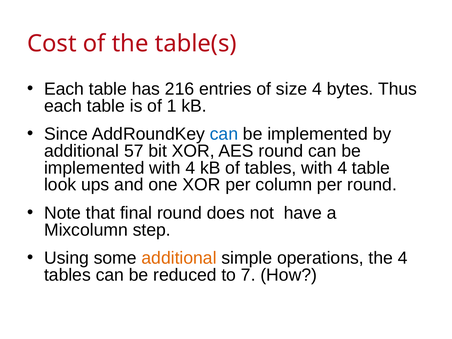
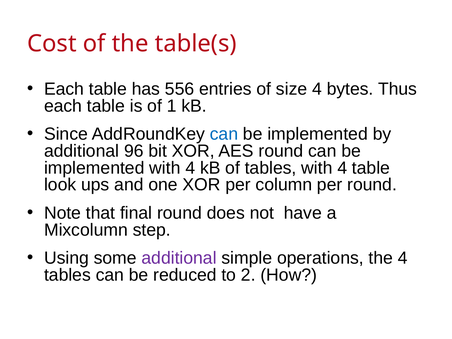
216: 216 -> 556
57: 57 -> 96
additional at (179, 258) colour: orange -> purple
7: 7 -> 2
